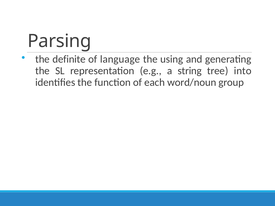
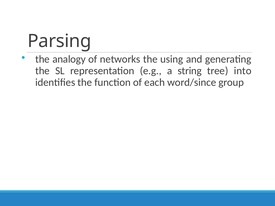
definite: definite -> analogy
language: language -> networks
word/noun: word/noun -> word/since
